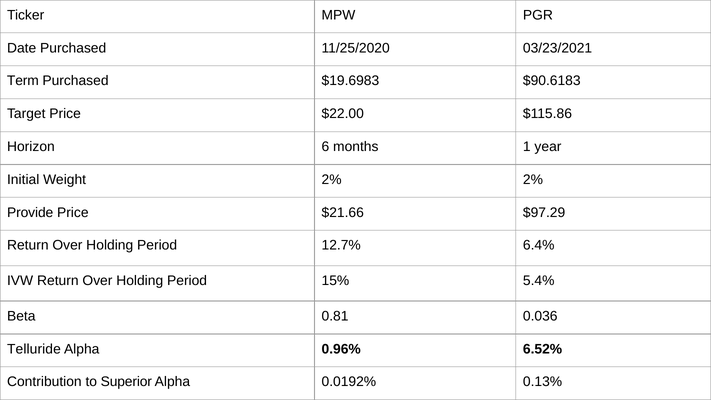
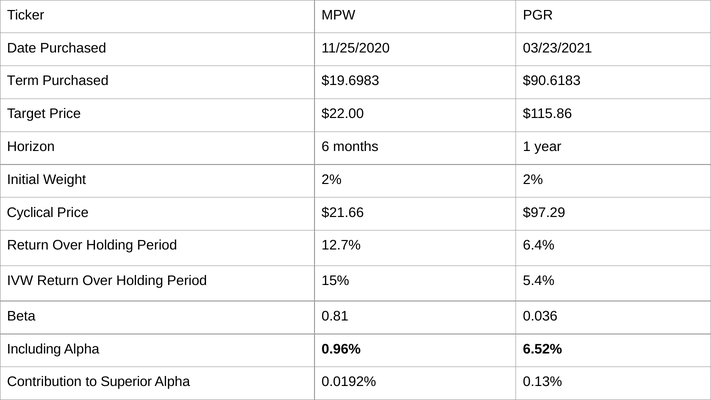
Provide: Provide -> Cyclical
Telluride: Telluride -> Including
